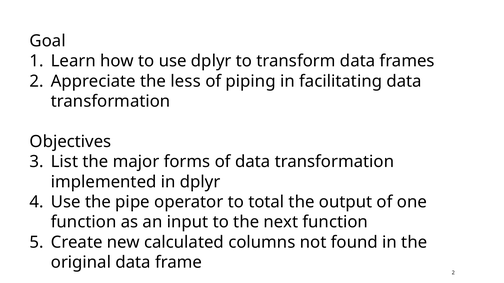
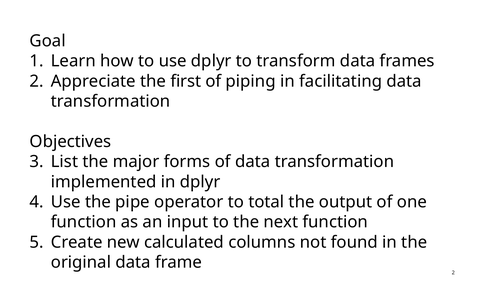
less: less -> first
